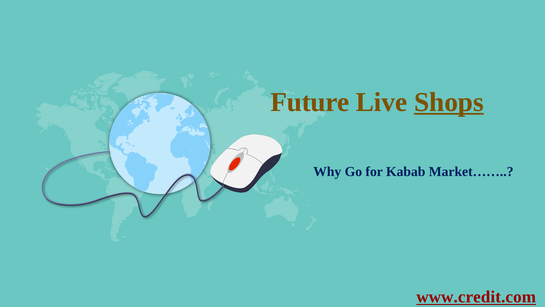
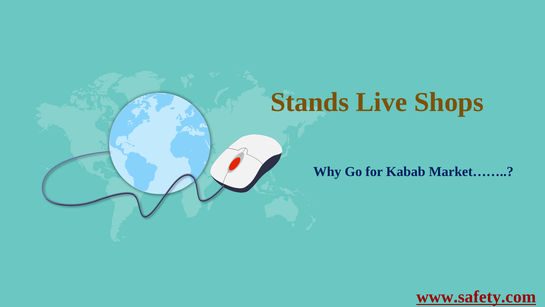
Future: Future -> Stands
Shops underline: present -> none
www.credit.com: www.credit.com -> www.safety.com
